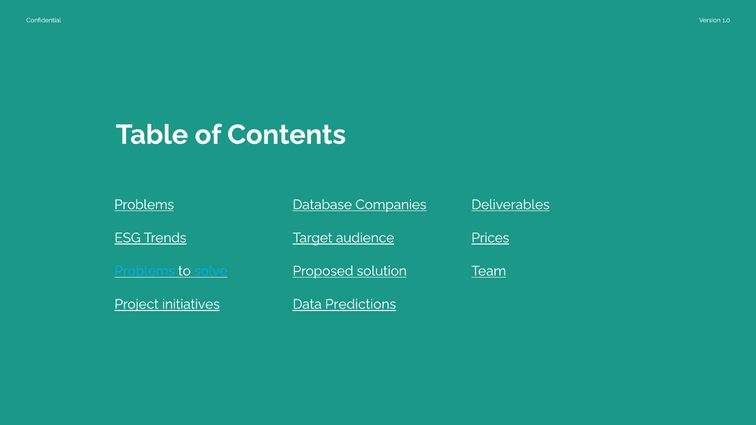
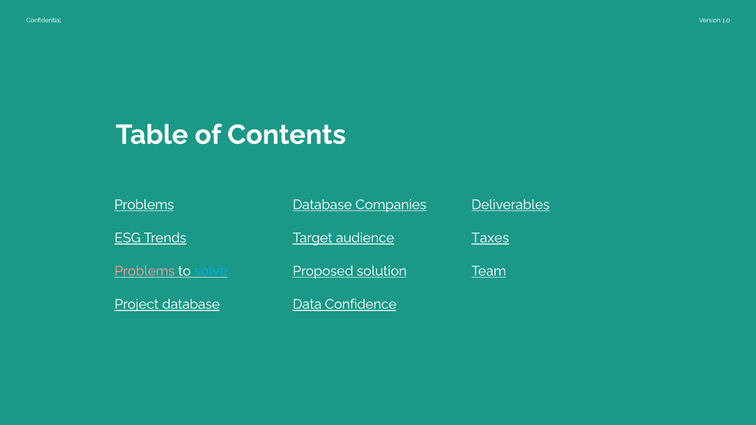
Prices: Prices -> Taxes
Problems at (145, 271) colour: light blue -> pink
Project initiatives: initiatives -> database
Predictions: Predictions -> Confidence
